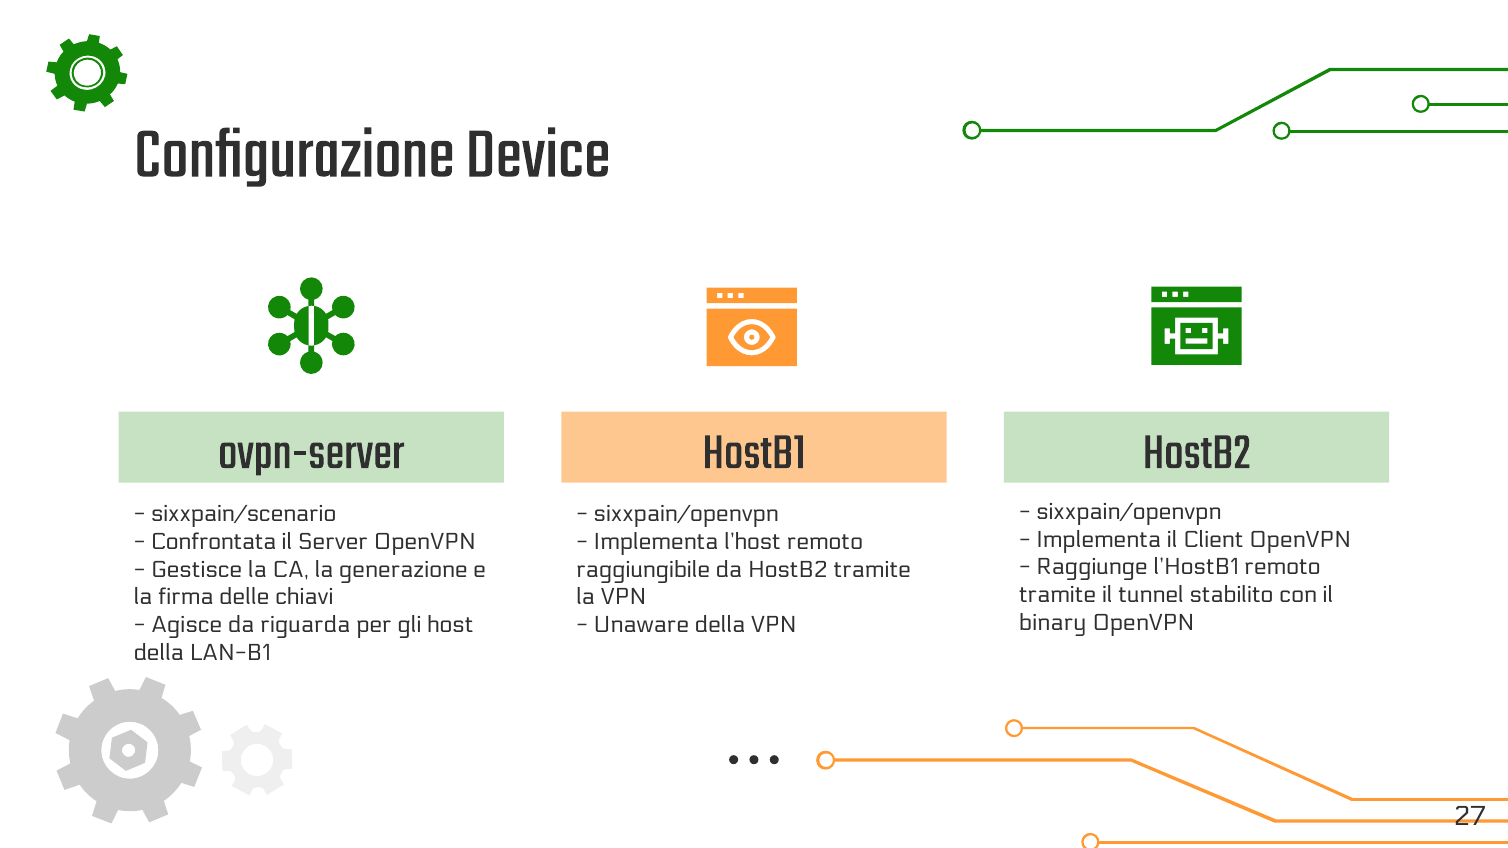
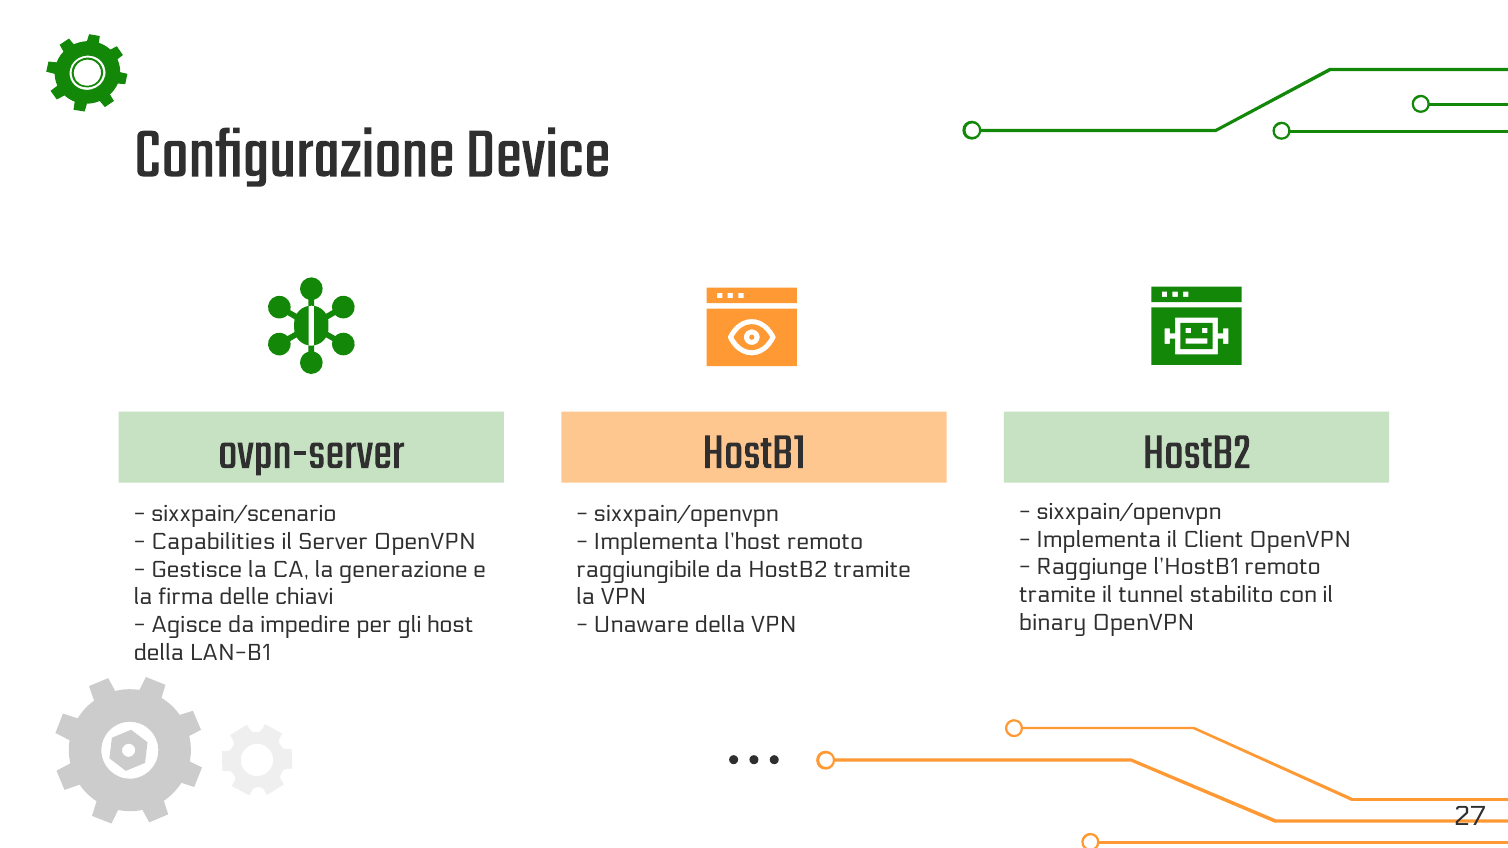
Confrontata: Confrontata -> Capabilities
riguarda: riguarda -> impedire
